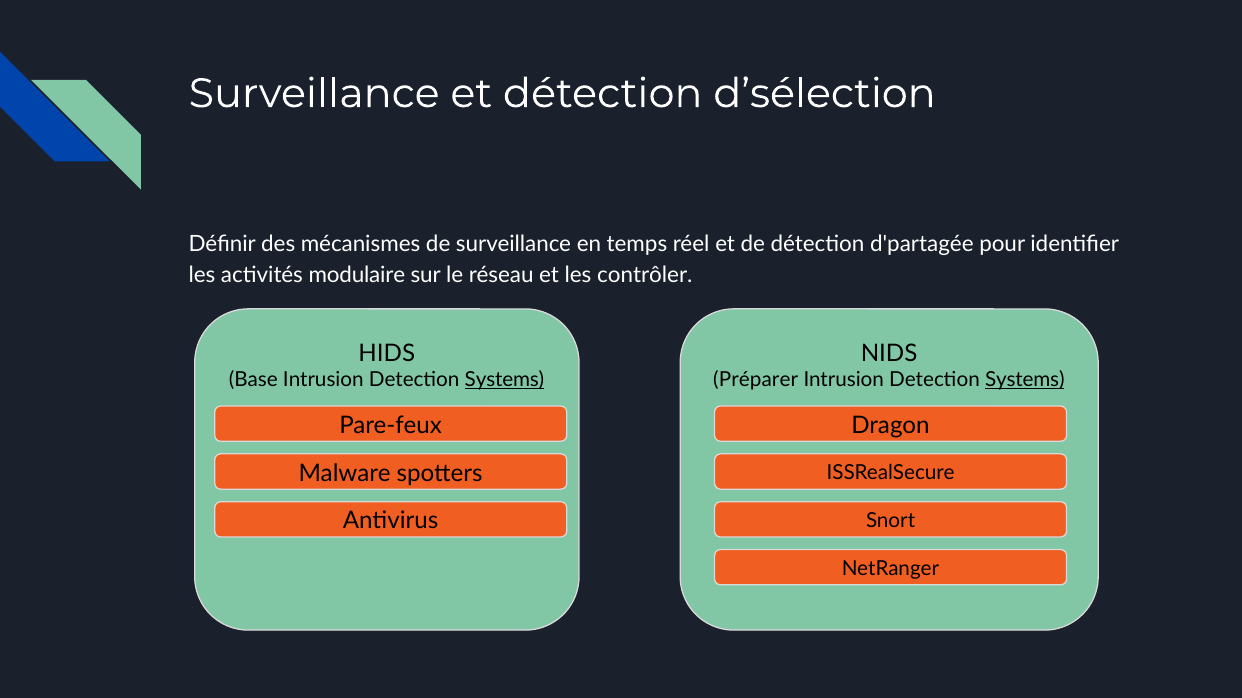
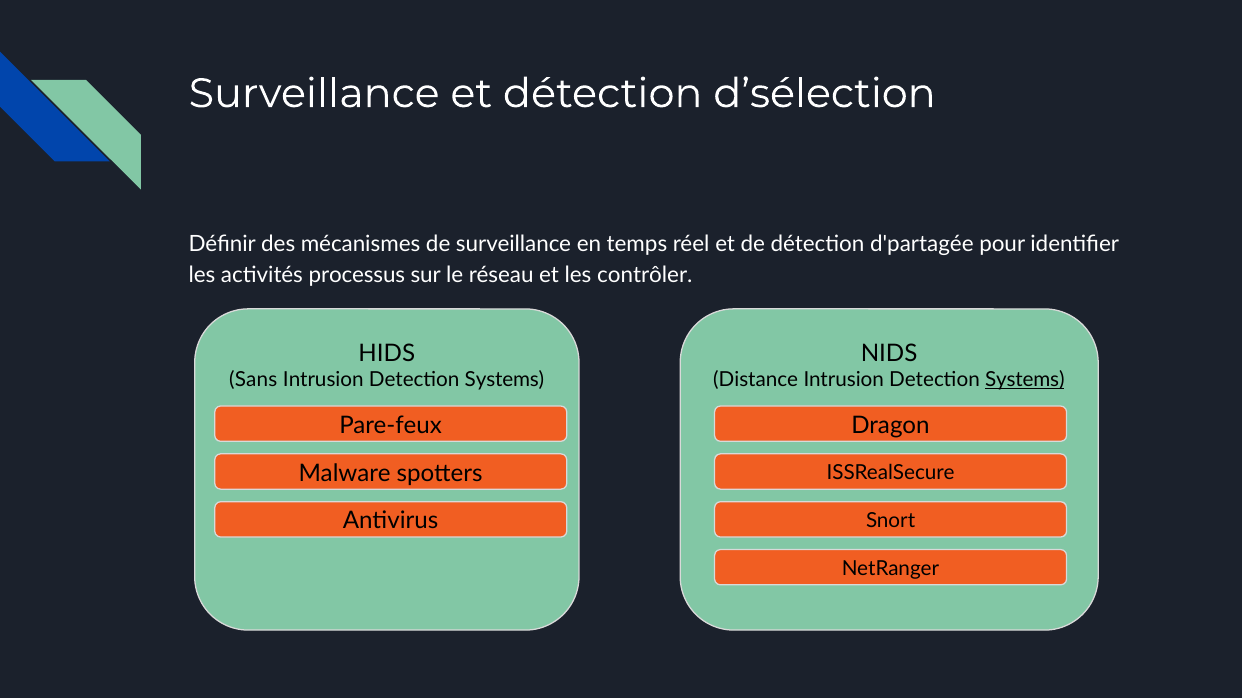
modulaire: modulaire -> processus
Base: Base -> Sans
Systems at (504, 380) underline: present -> none
Préparer: Préparer -> Distance
